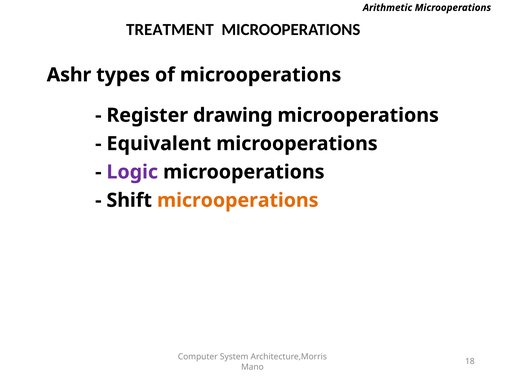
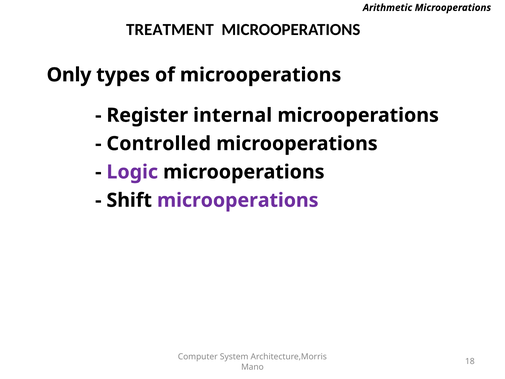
Ashr: Ashr -> Only
drawing: drawing -> internal
Equivalent: Equivalent -> Controlled
microoperations at (238, 200) colour: orange -> purple
